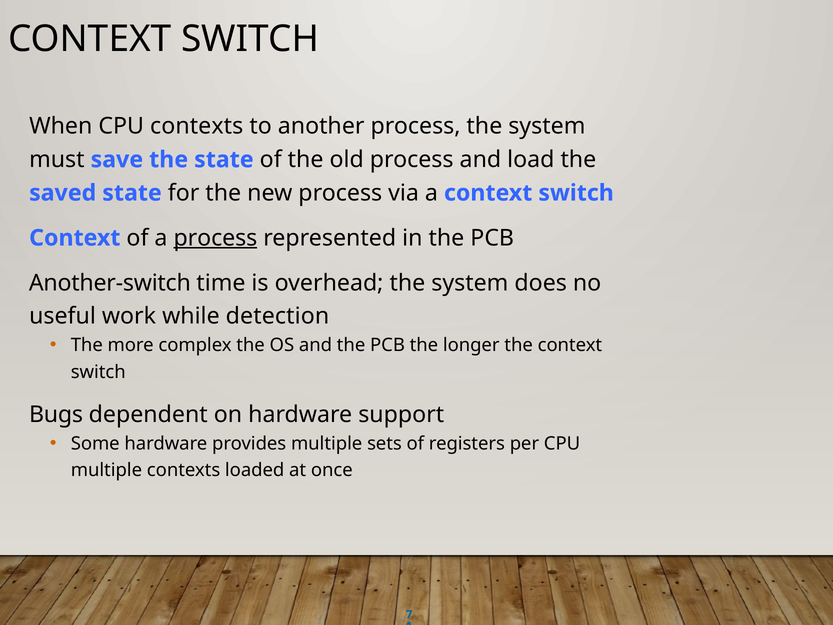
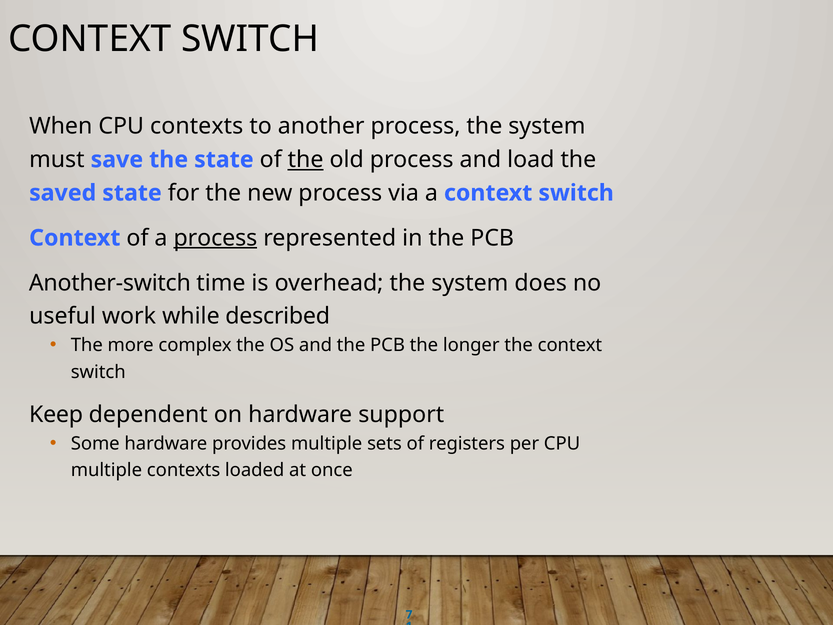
the at (306, 160) underline: none -> present
detection: detection -> described
Bugs: Bugs -> Keep
